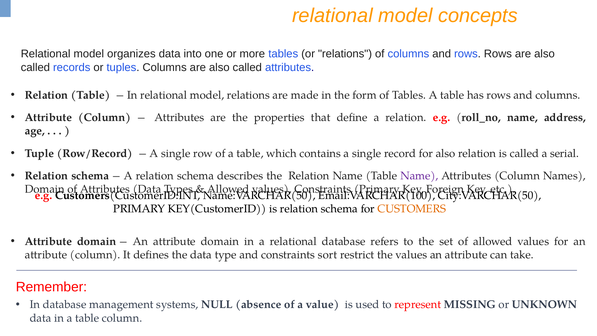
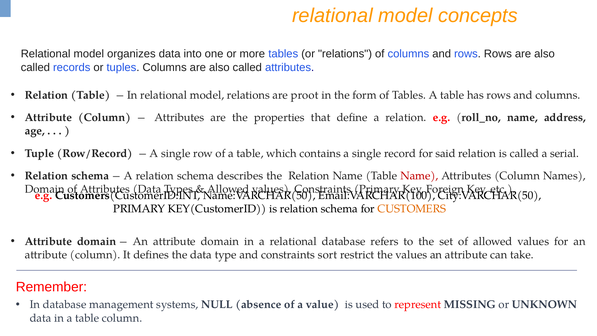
made: made -> proot
for also: also -> said
Name at (419, 176) colour: purple -> red
